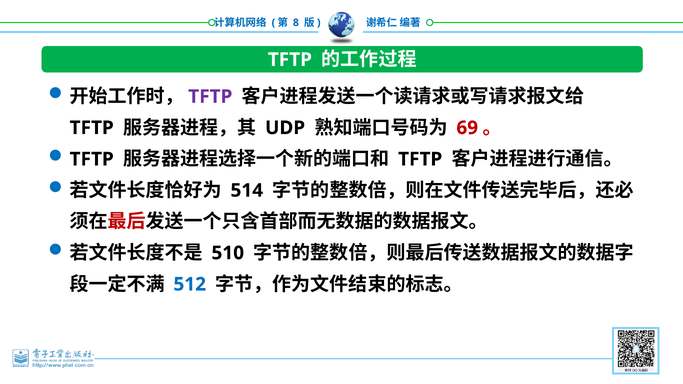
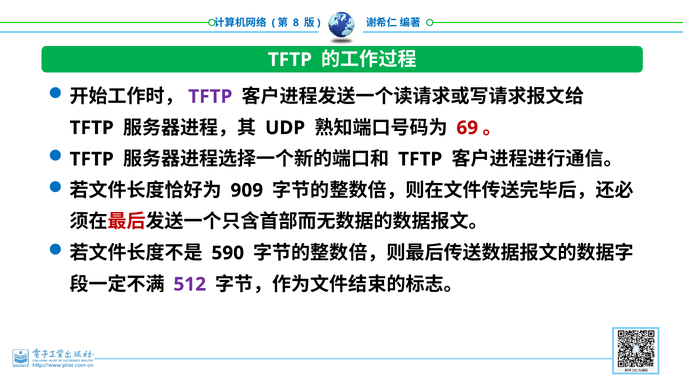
514: 514 -> 909
510: 510 -> 590
512 colour: blue -> purple
